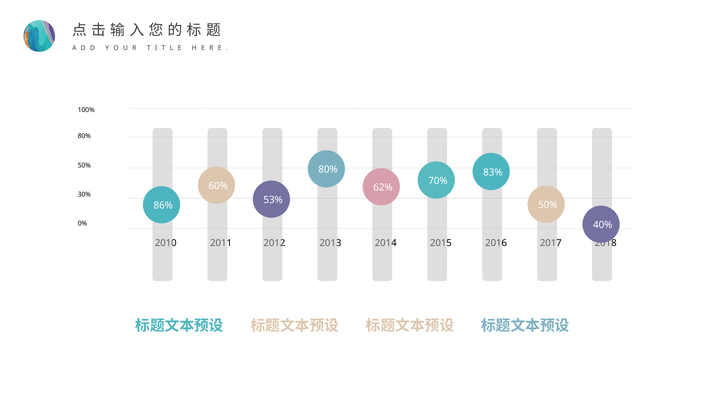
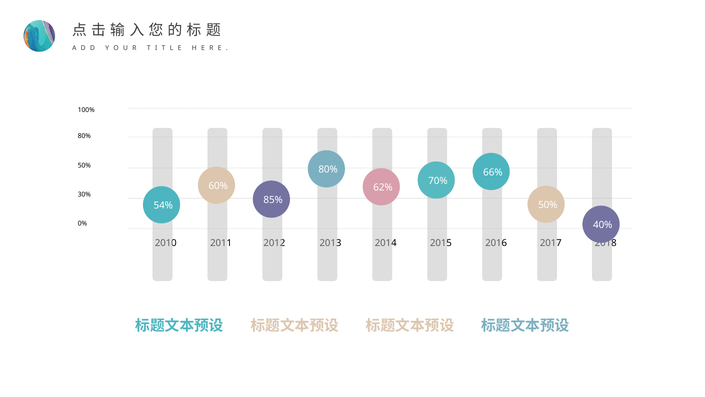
83%: 83% -> 66%
53%: 53% -> 85%
86%: 86% -> 54%
